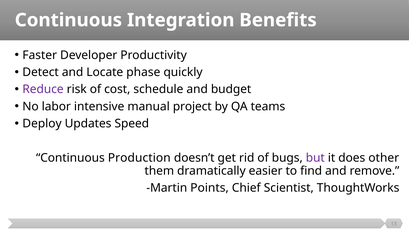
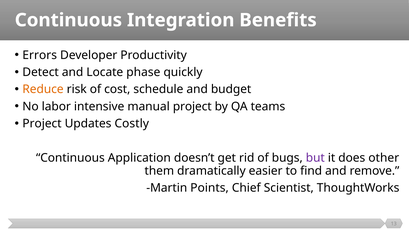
Faster: Faster -> Errors
Reduce colour: purple -> orange
Deploy at (42, 124): Deploy -> Project
Speed: Speed -> Costly
Production: Production -> Application
